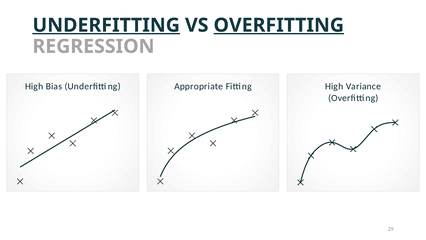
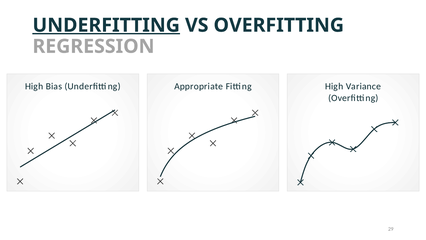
OVERFITTING at (279, 25) underline: present -> none
